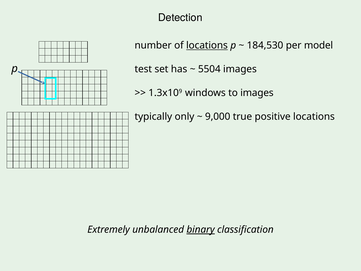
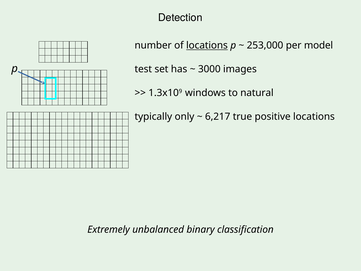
184,530: 184,530 -> 253,000
5504: 5504 -> 3000
to images: images -> natural
9,000: 9,000 -> 6,217
binary underline: present -> none
